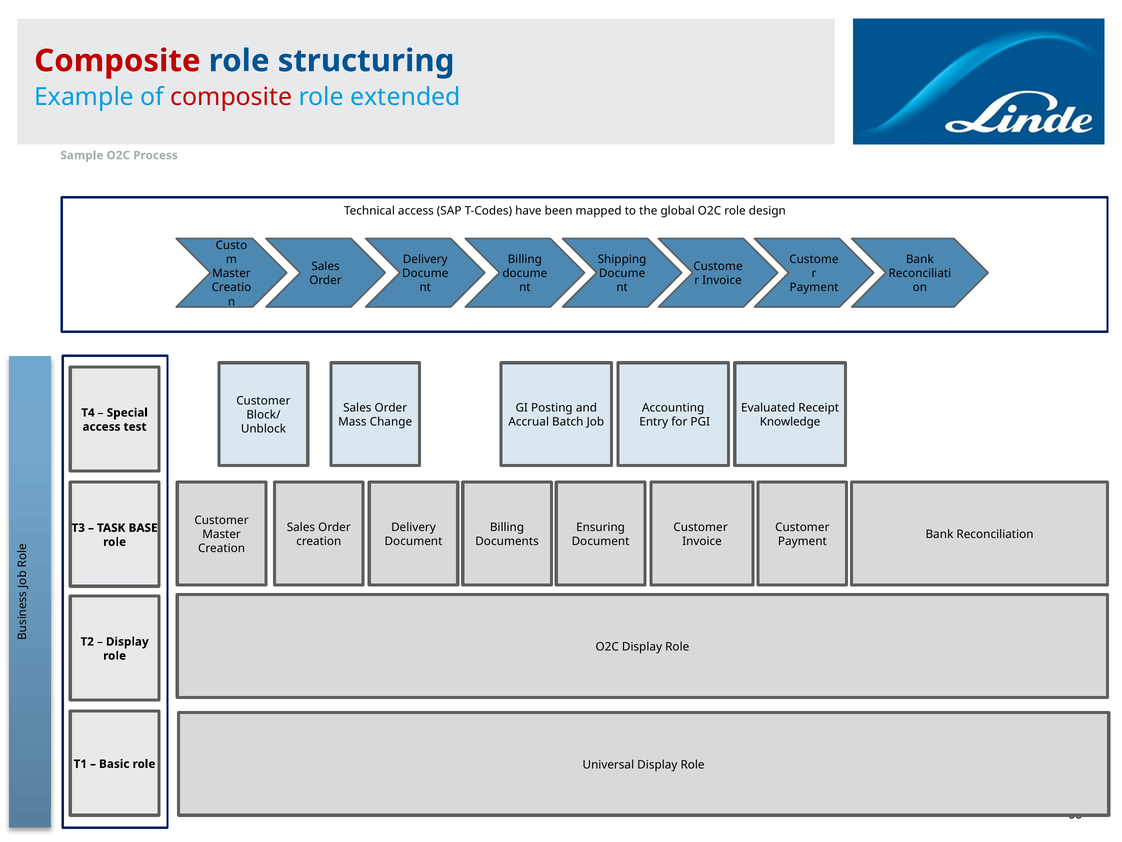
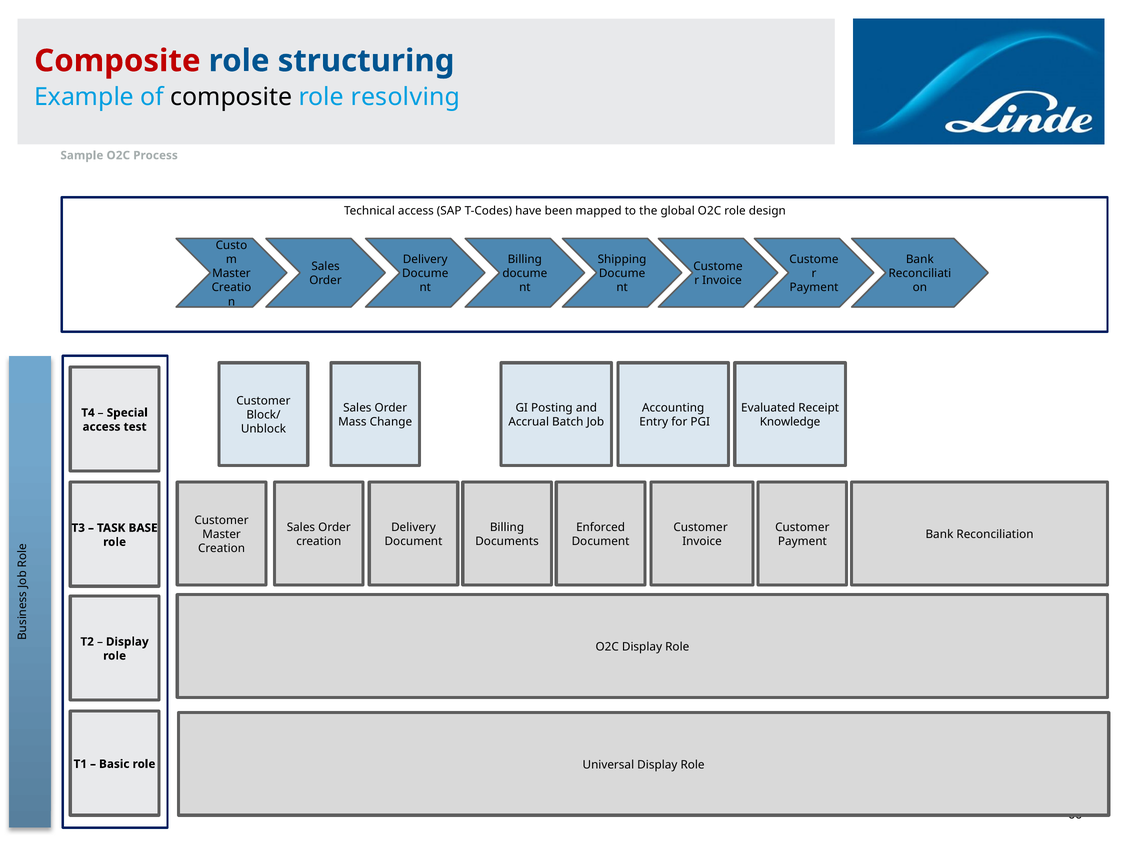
composite at (231, 97) colour: red -> black
extended: extended -> resolving
Ensuring: Ensuring -> Enforced
